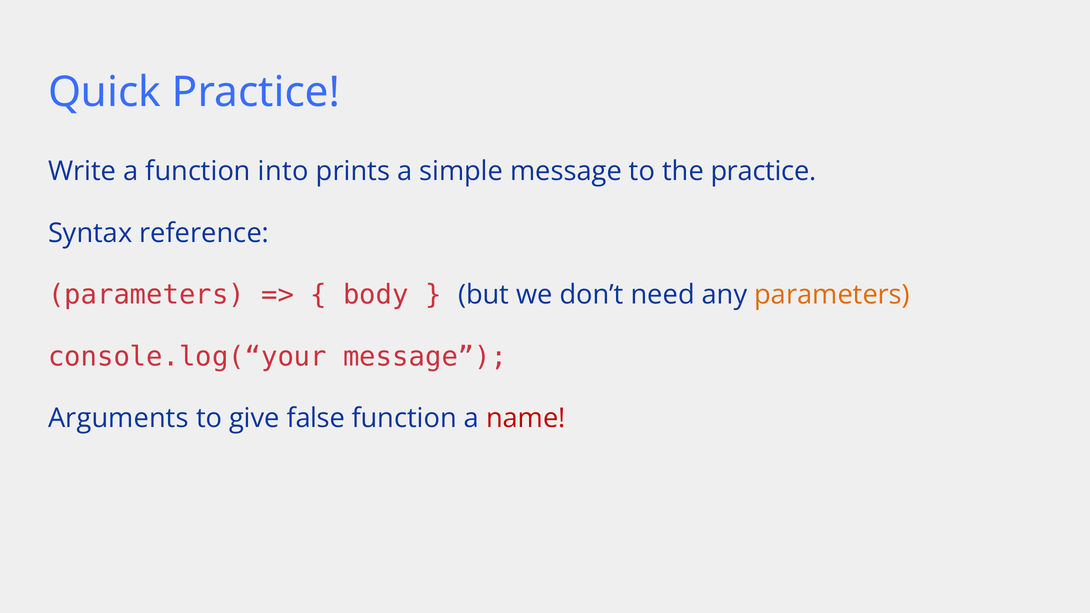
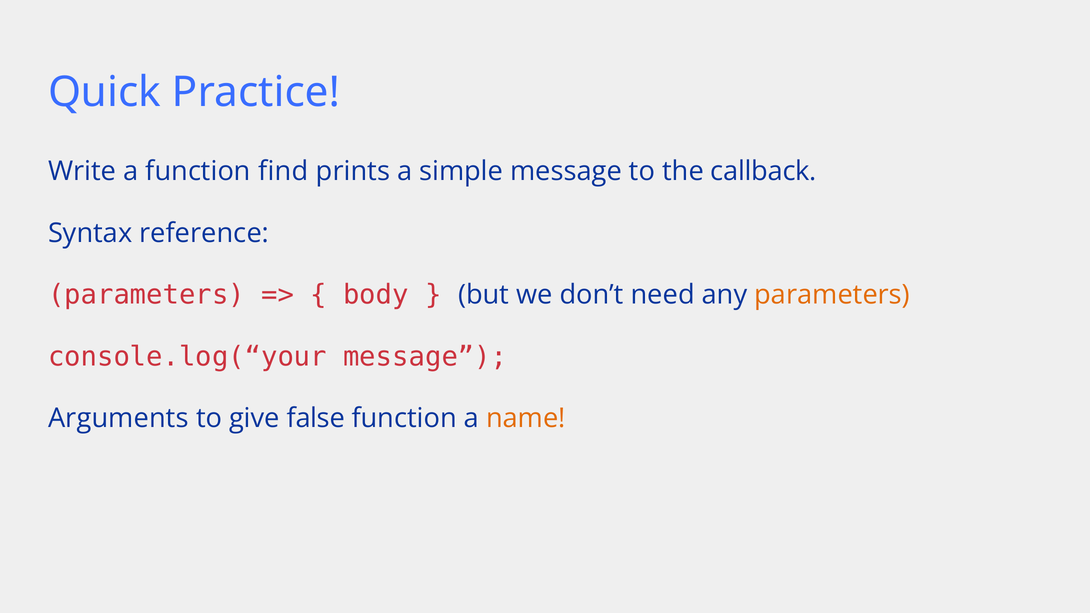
into: into -> find
the practice: practice -> callback
name colour: red -> orange
